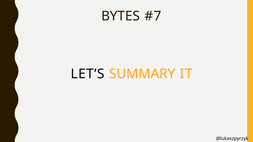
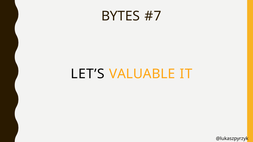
SUMMARY: SUMMARY -> VALUABLE
